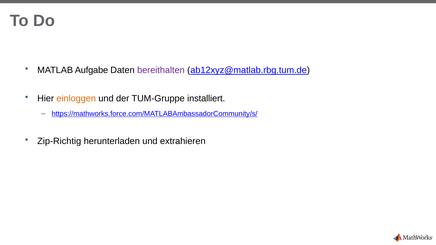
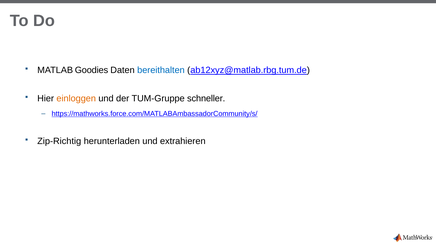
Aufgabe: Aufgabe -> Goodies
bereithalten colour: purple -> blue
installiert: installiert -> schneller
